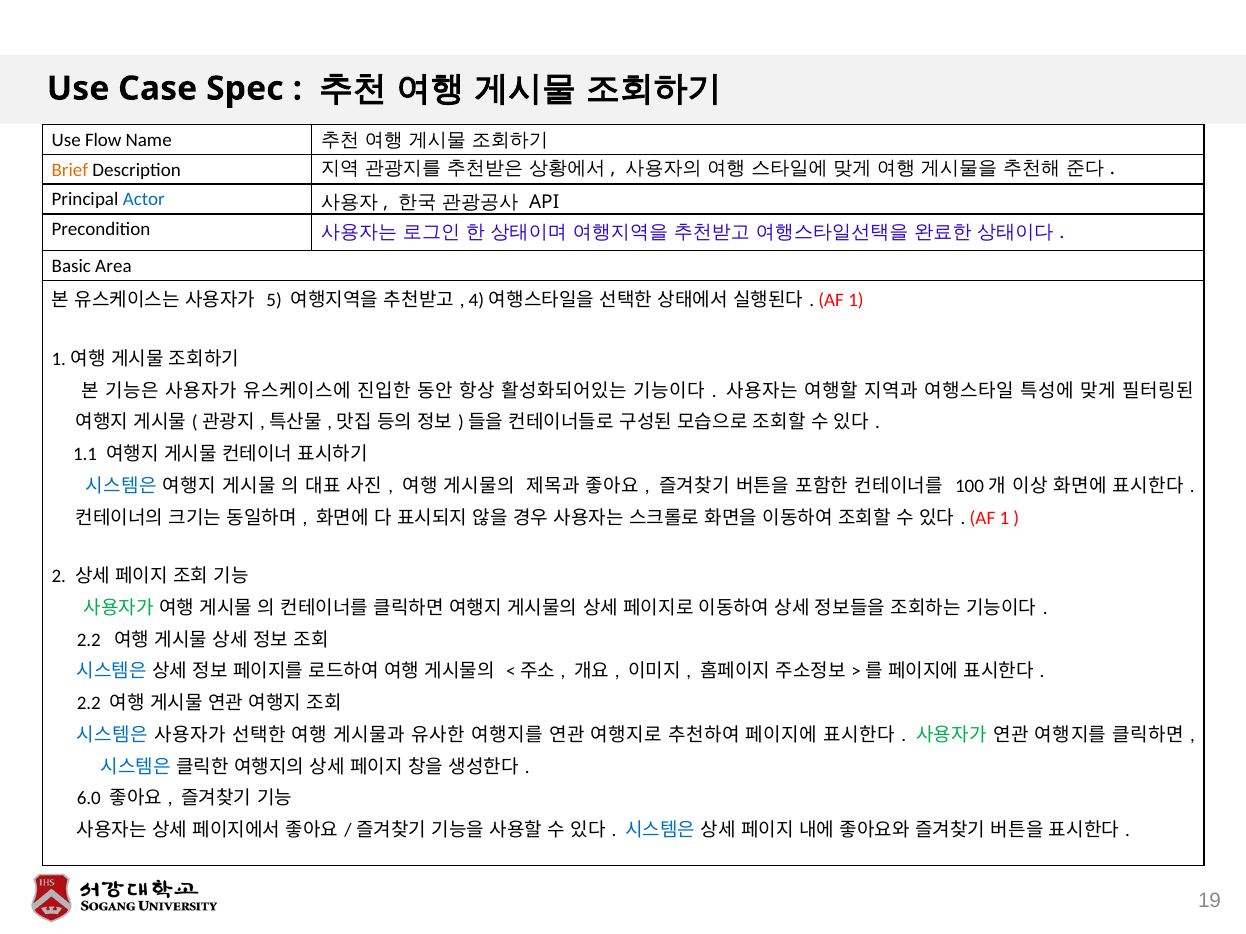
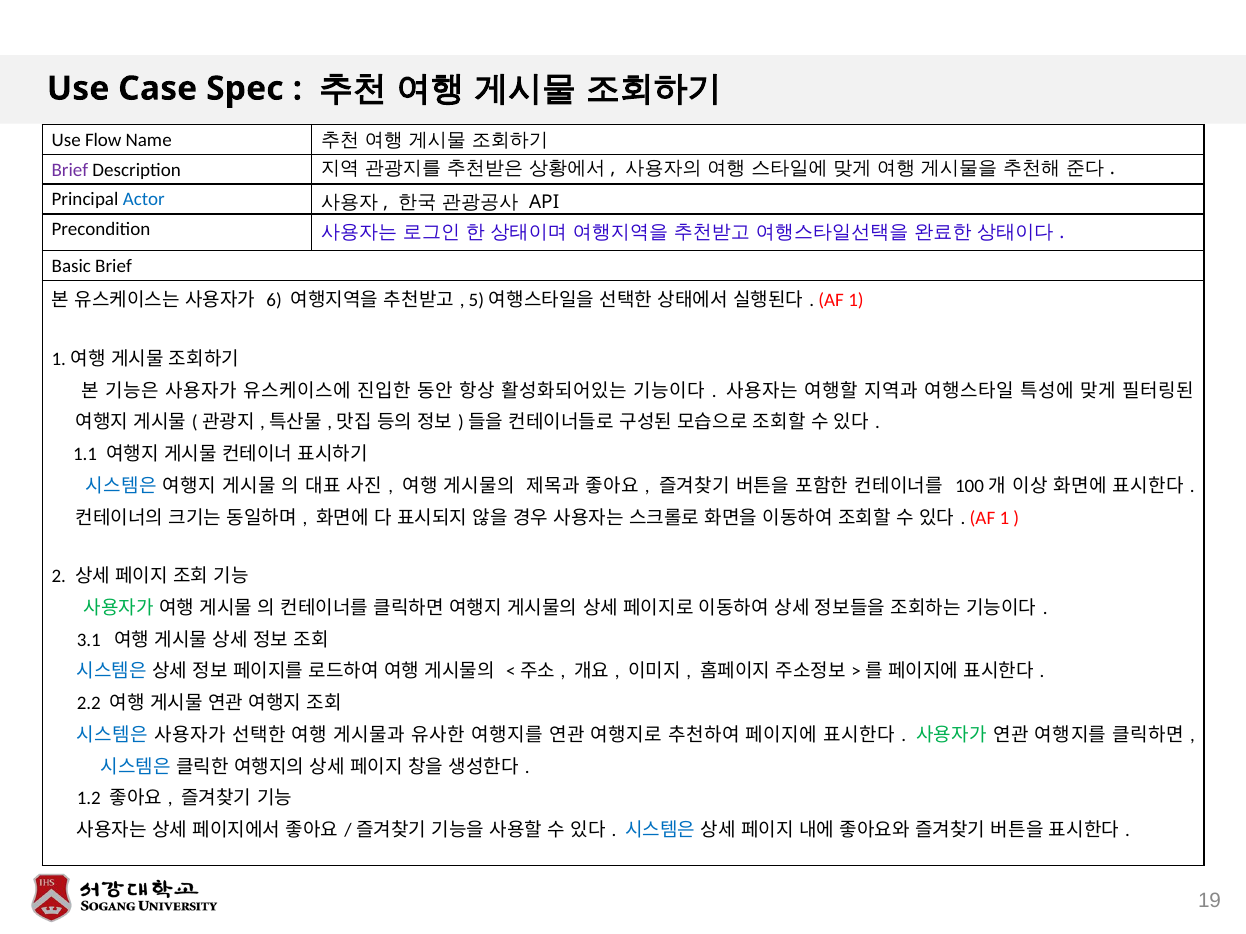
Brief at (70, 170) colour: orange -> purple
Basic Area: Area -> Brief
5: 5 -> 6
4: 4 -> 5
2.2 at (89, 640): 2.2 -> 3.1
6.0: 6.0 -> 1.2
